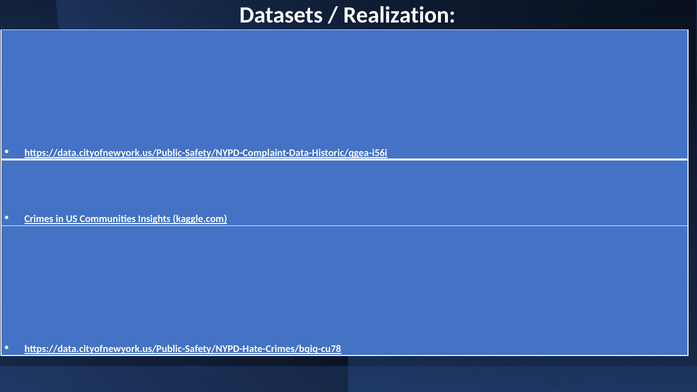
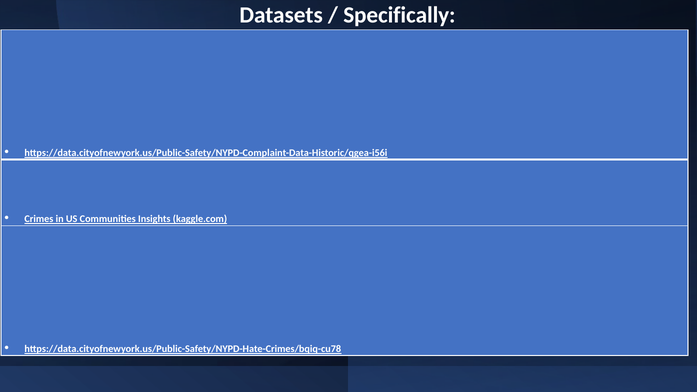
Realization: Realization -> Specifically
